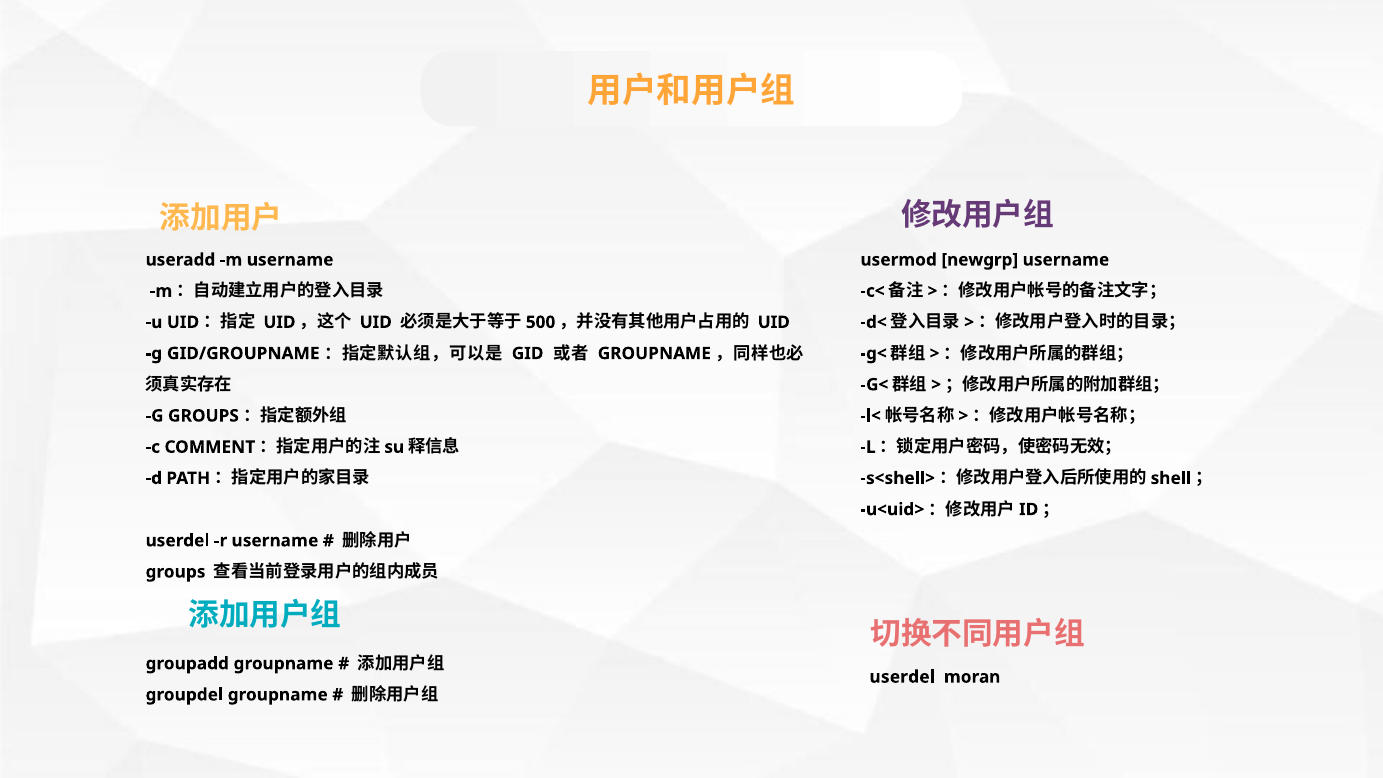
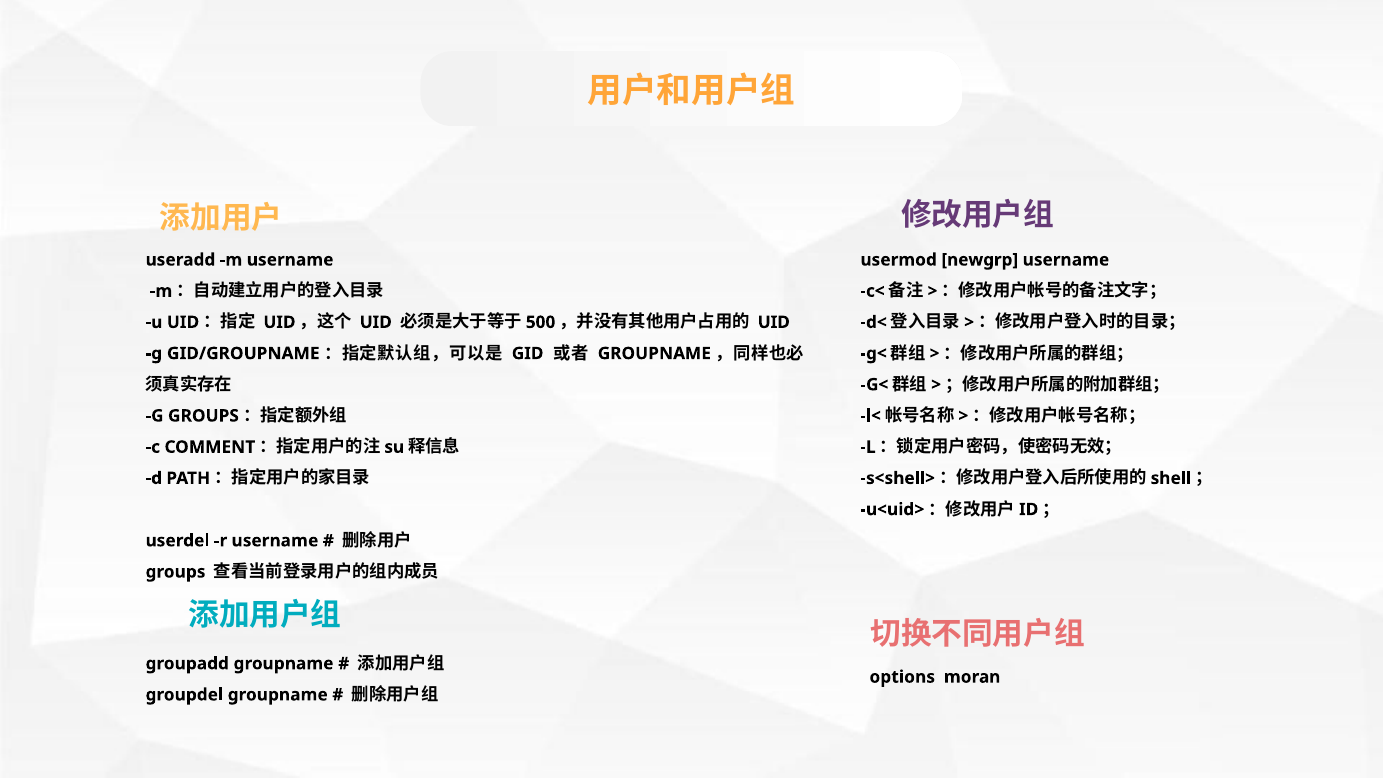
userdel at (902, 677): userdel -> options
